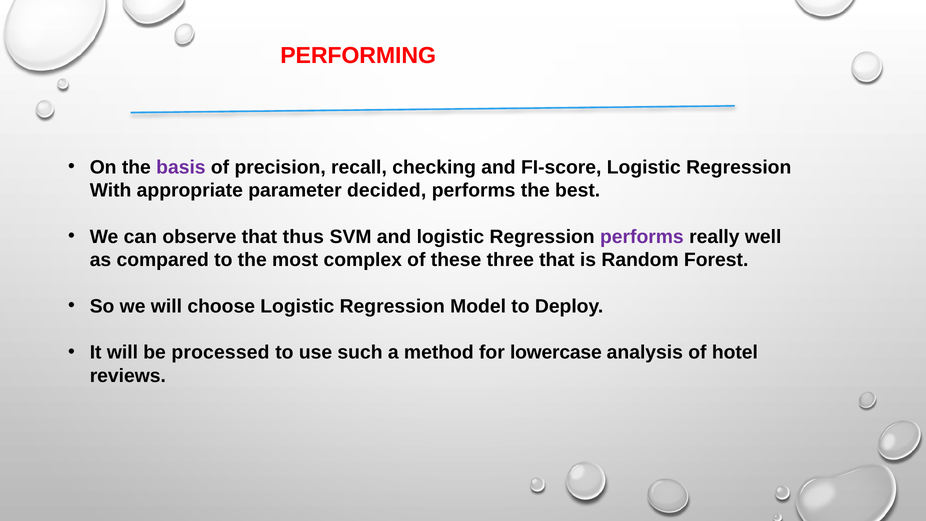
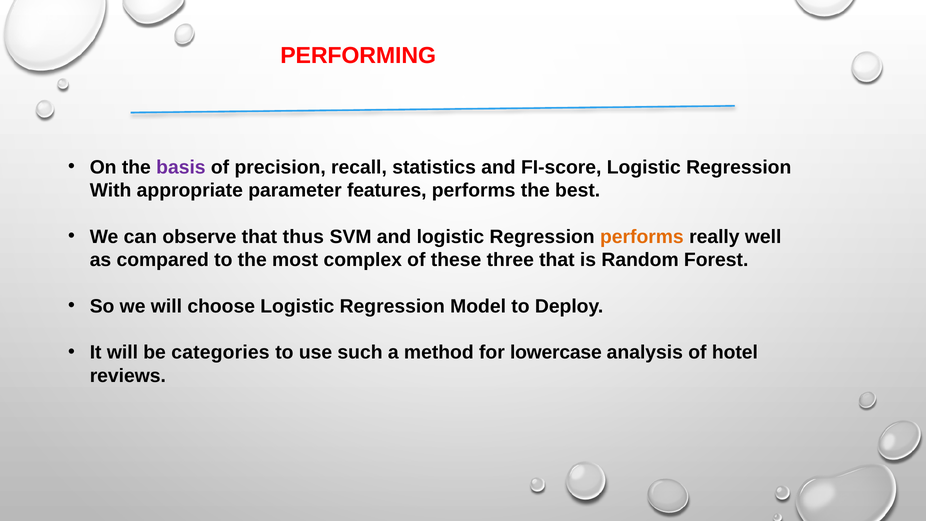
checking: checking -> statistics
decided: decided -> features
performs at (642, 237) colour: purple -> orange
processed: processed -> categories
